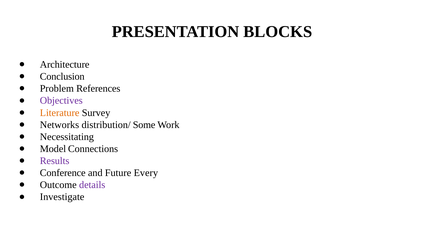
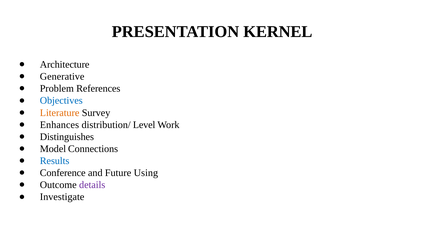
BLOCKS: BLOCKS -> KERNEL
Conclusion: Conclusion -> Generative
Objectives colour: purple -> blue
Networks: Networks -> Enhances
Some: Some -> Level
Necessitating: Necessitating -> Distinguishes
Results colour: purple -> blue
Every: Every -> Using
